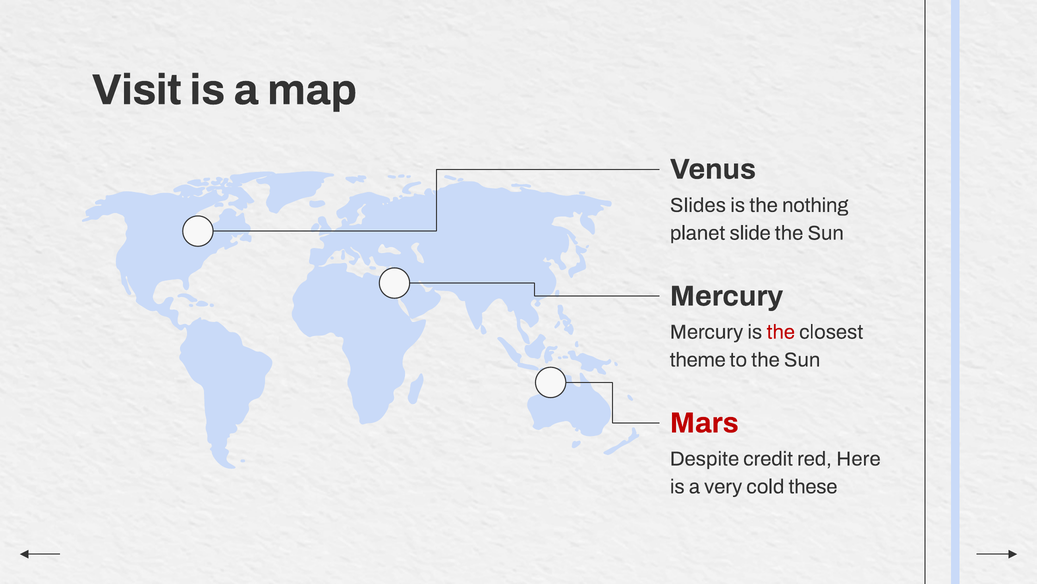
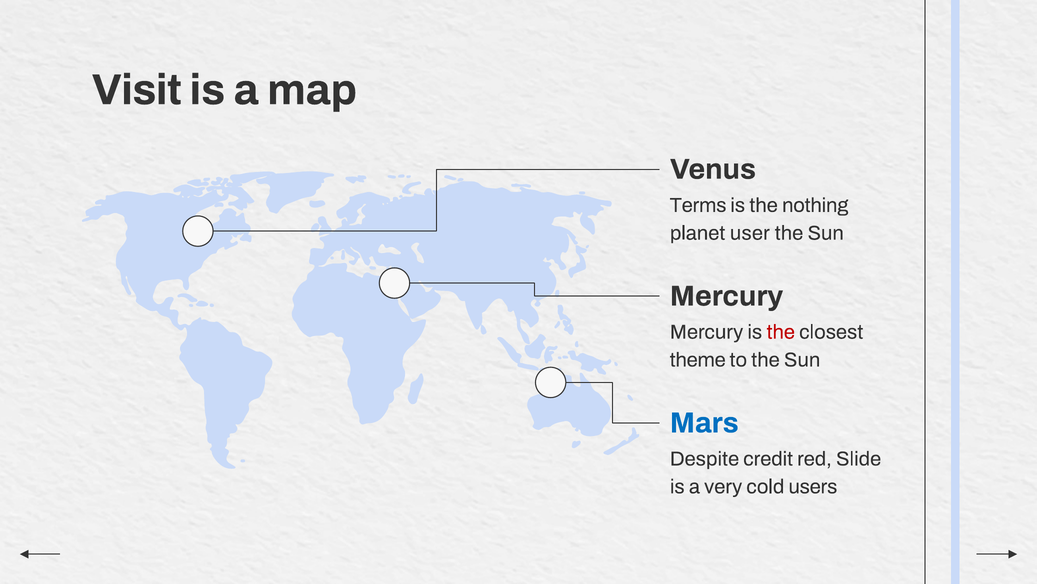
Slides: Slides -> Terms
slide: slide -> user
Mars colour: red -> blue
Here: Here -> Slide
these: these -> users
